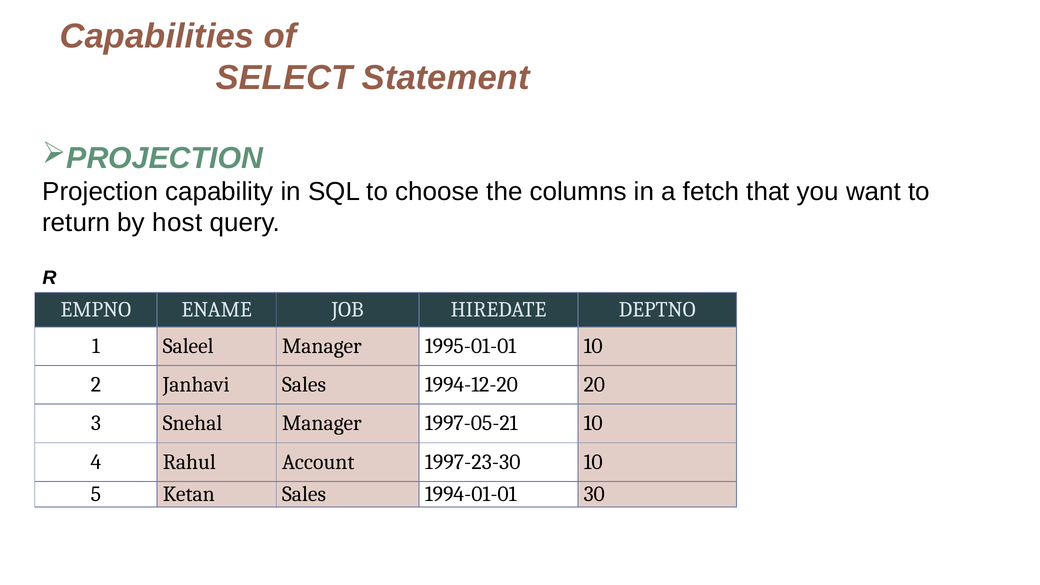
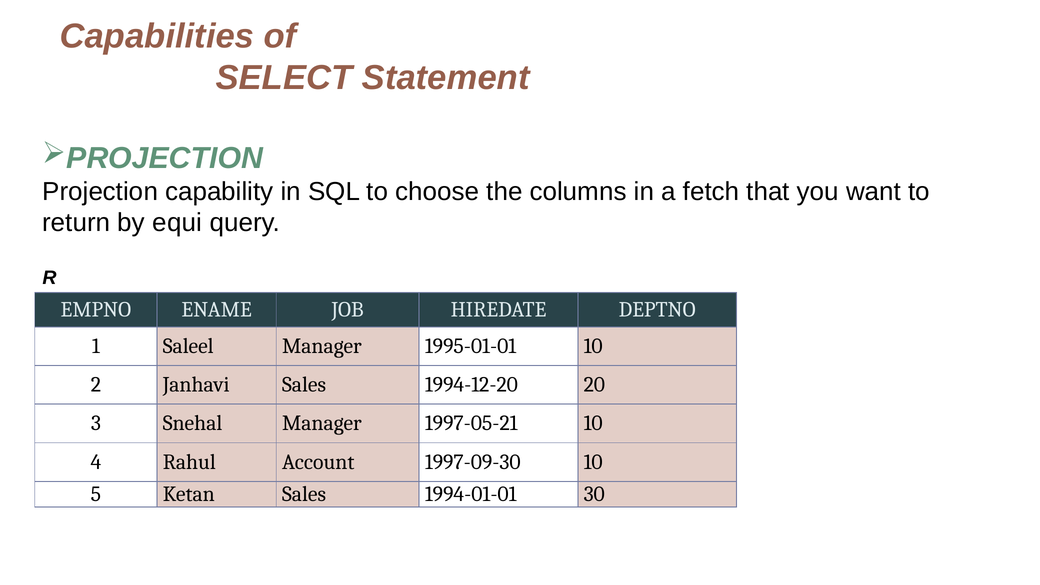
host: host -> equi
1997-23-30: 1997-23-30 -> 1997-09-30
